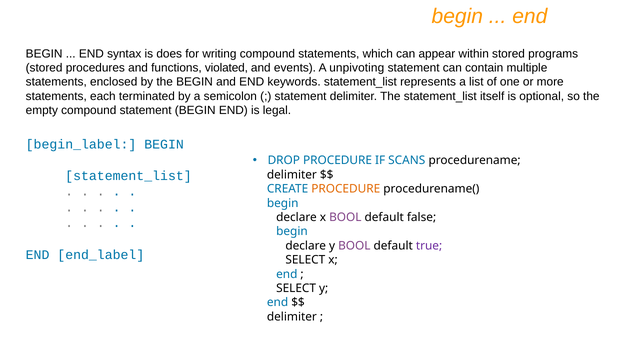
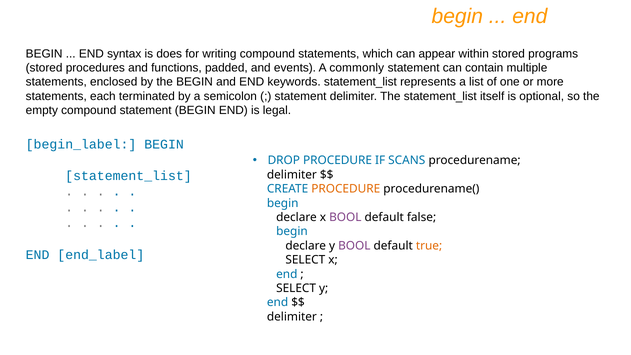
violated: violated -> padded
unpivoting: unpivoting -> commonly
true colour: purple -> orange
